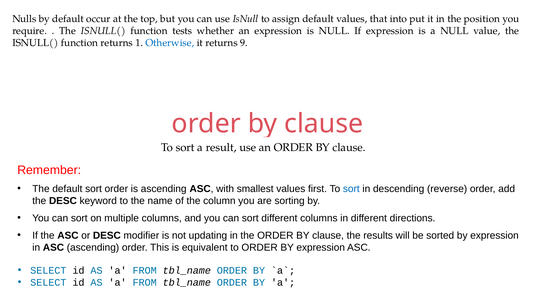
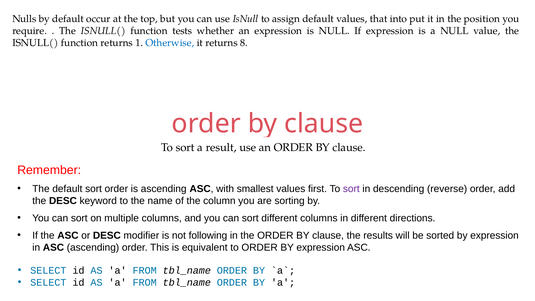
9: 9 -> 8
sort at (351, 189) colour: blue -> purple
updating: updating -> following
